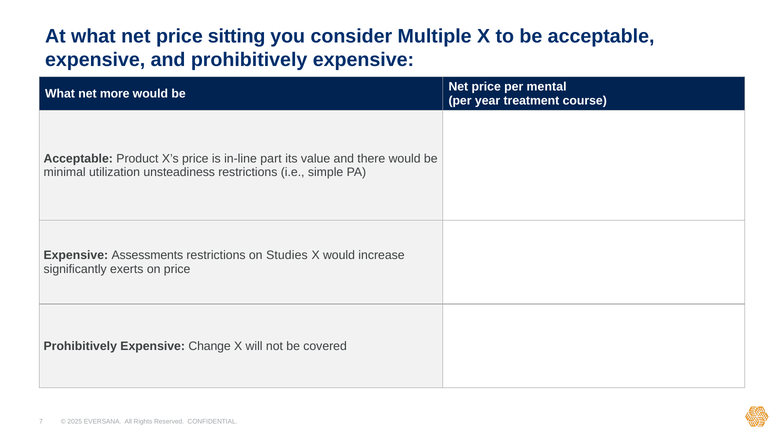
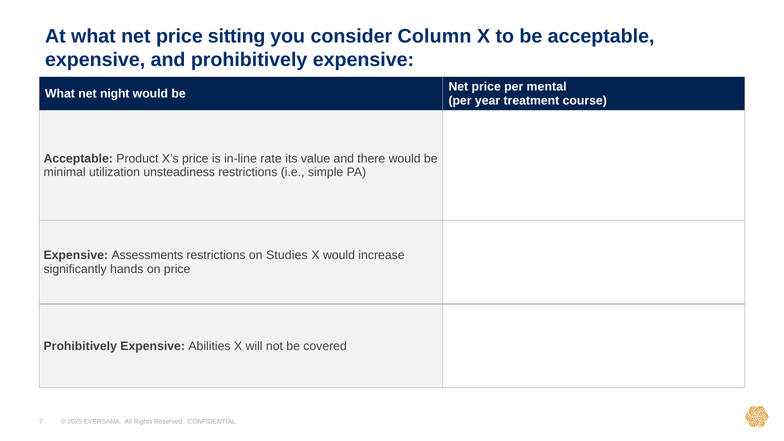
Multiple: Multiple -> Column
more: more -> night
part: part -> rate
exerts: exerts -> hands
Change: Change -> Abilities
